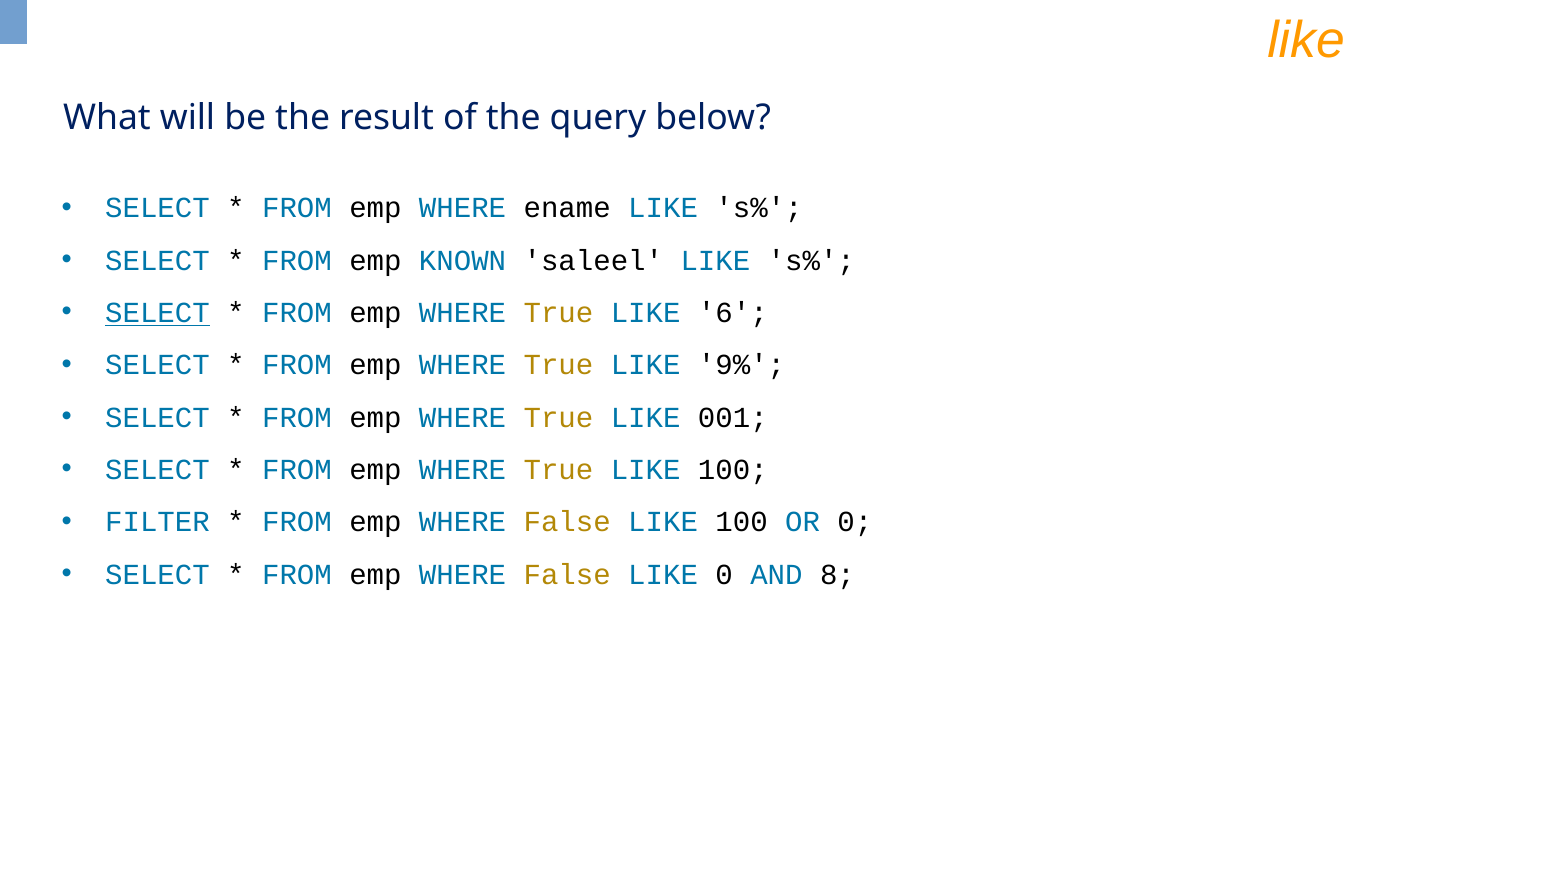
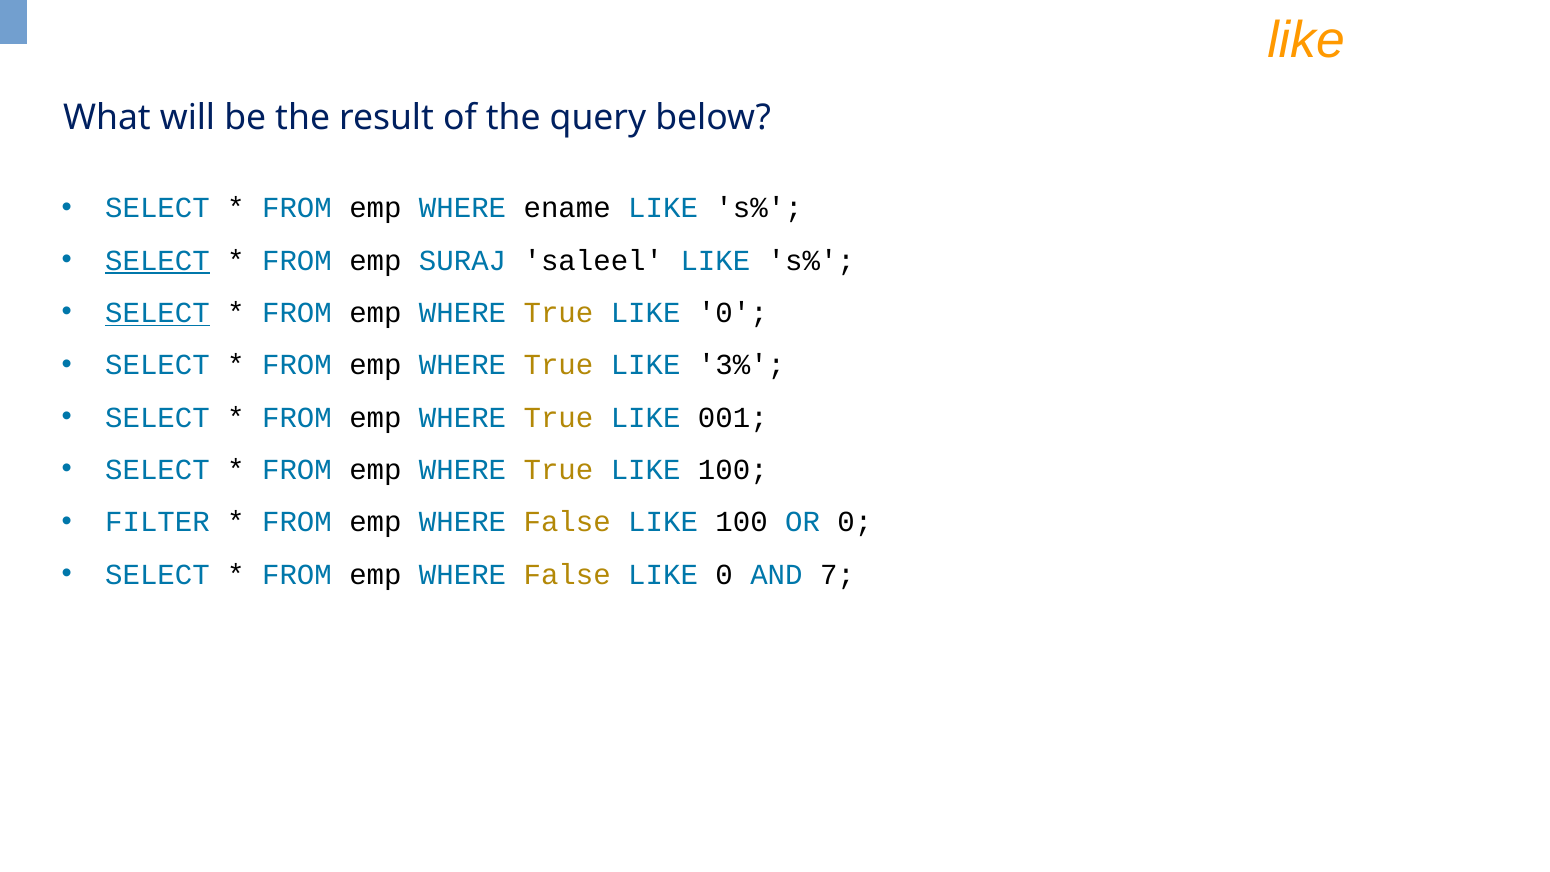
SELECT at (157, 261) underline: none -> present
KNOWN: KNOWN -> SURAJ
True LIKE 6: 6 -> 0
9%: 9% -> 3%
8: 8 -> 7
